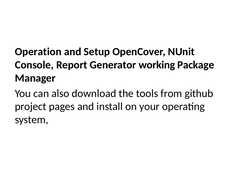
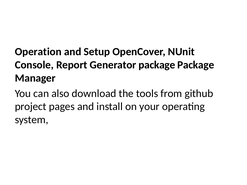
Generator working: working -> package
